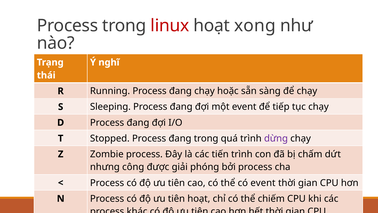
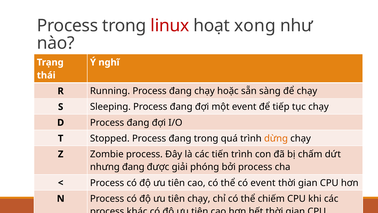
dừng colour: purple -> orange
nhưng công: công -> đang
tiên hoạt: hoạt -> chạy
